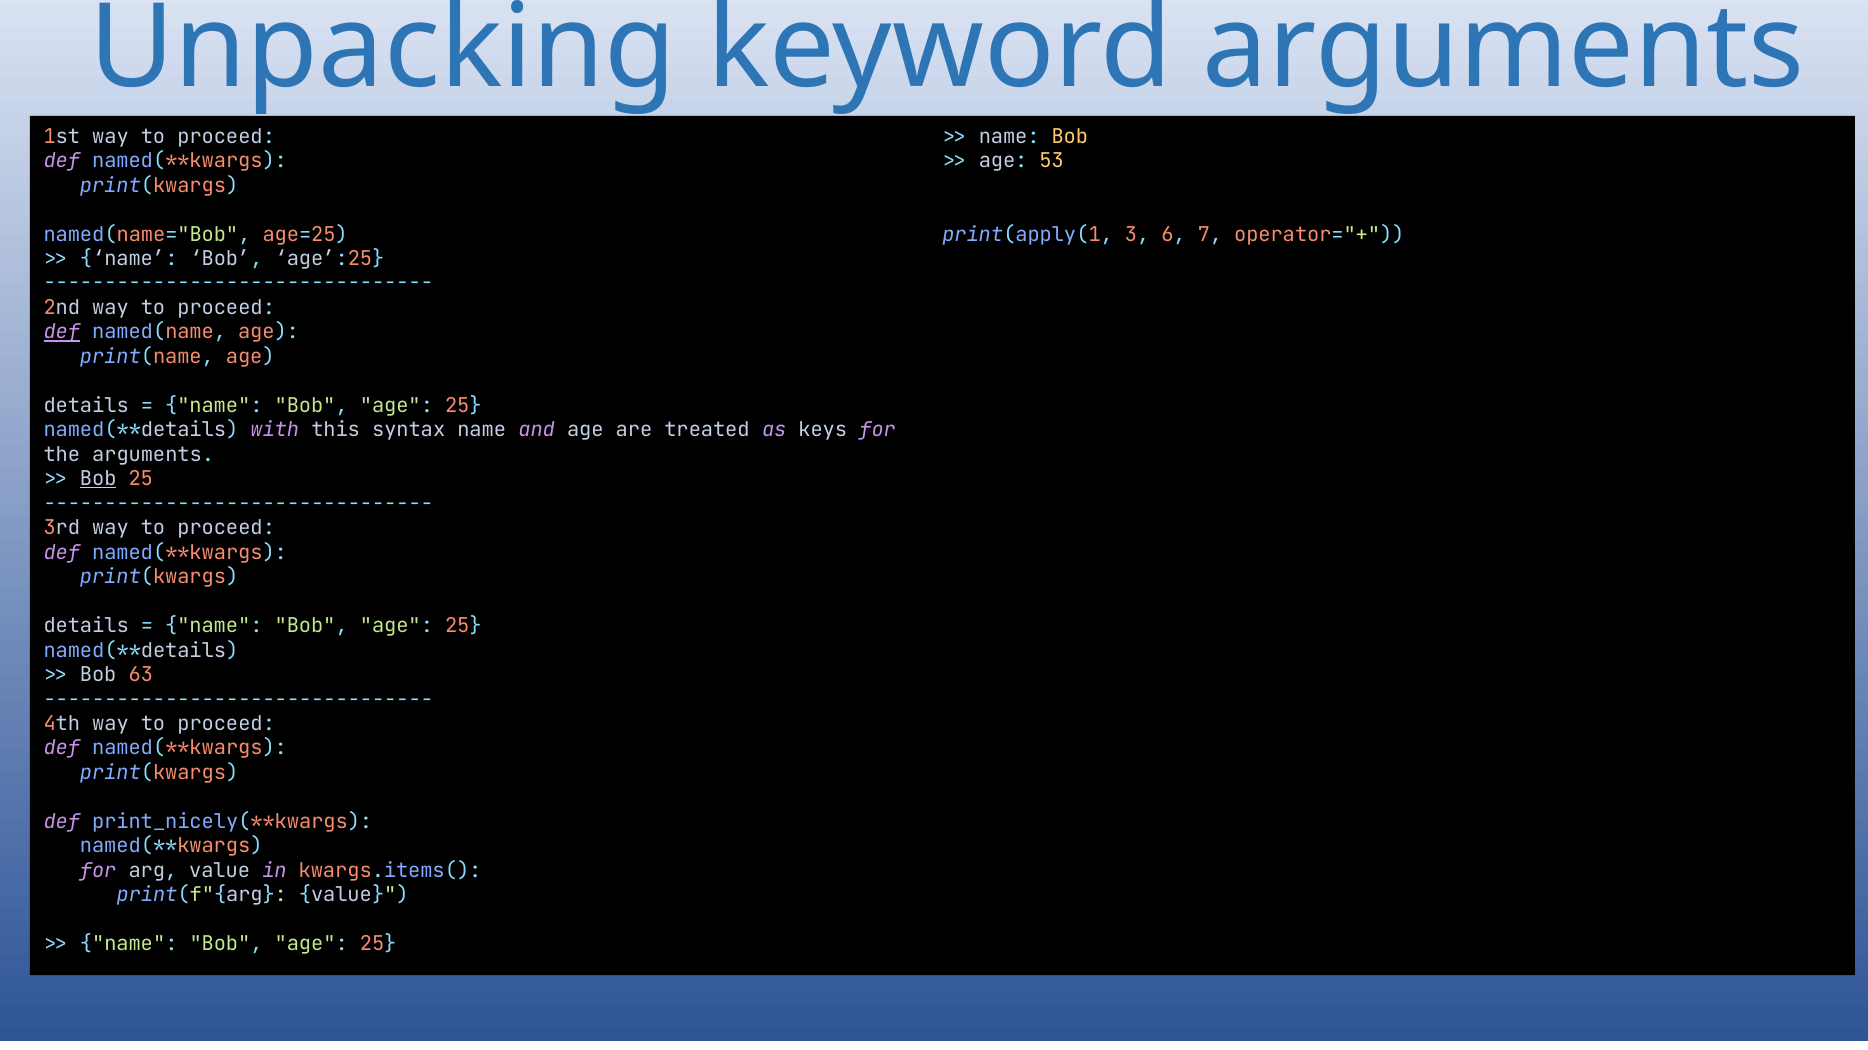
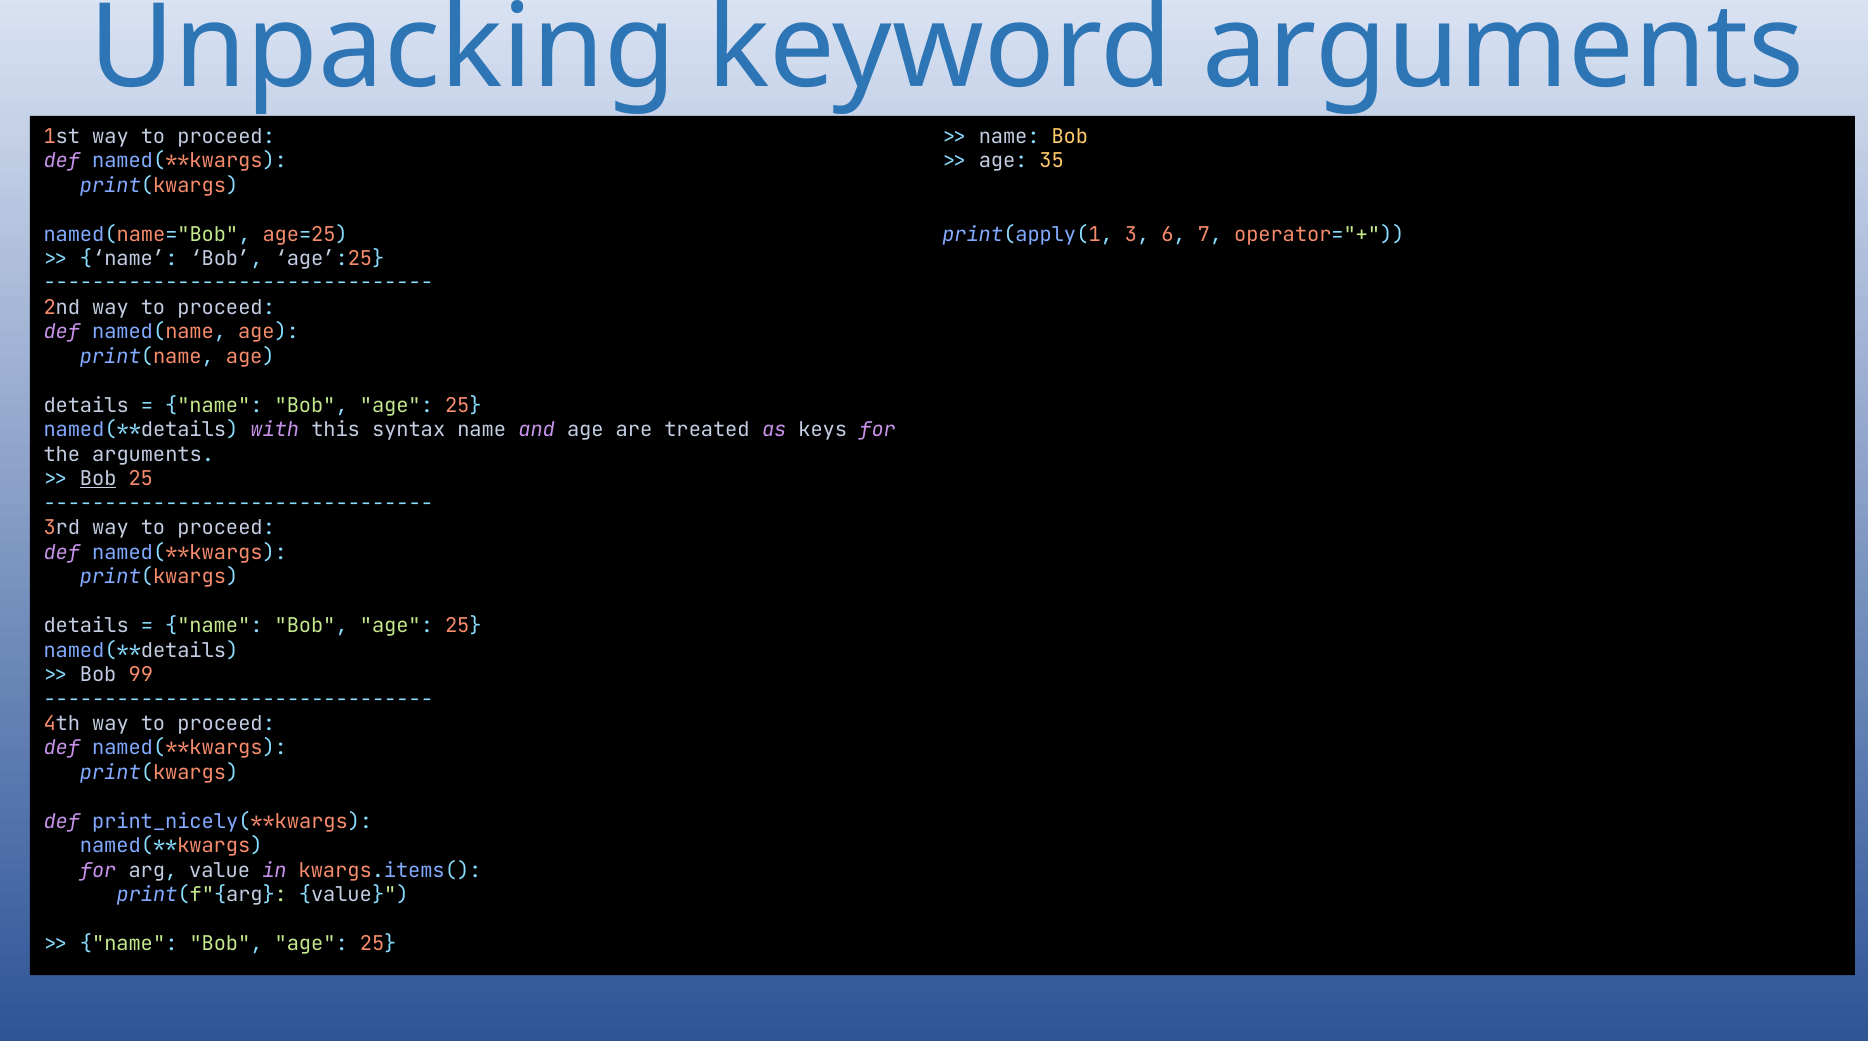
53: 53 -> 35
def at (62, 332) underline: present -> none
63: 63 -> 99
